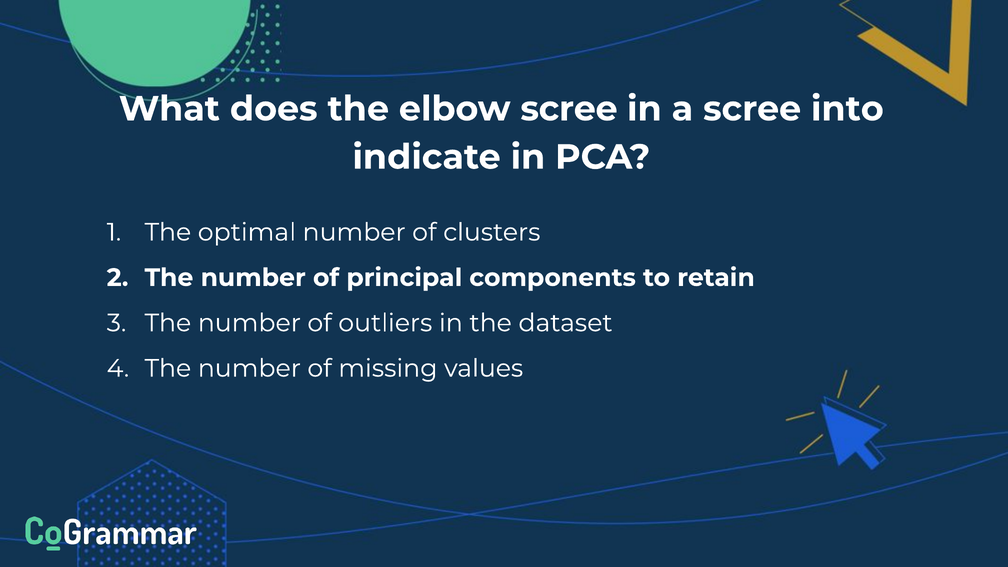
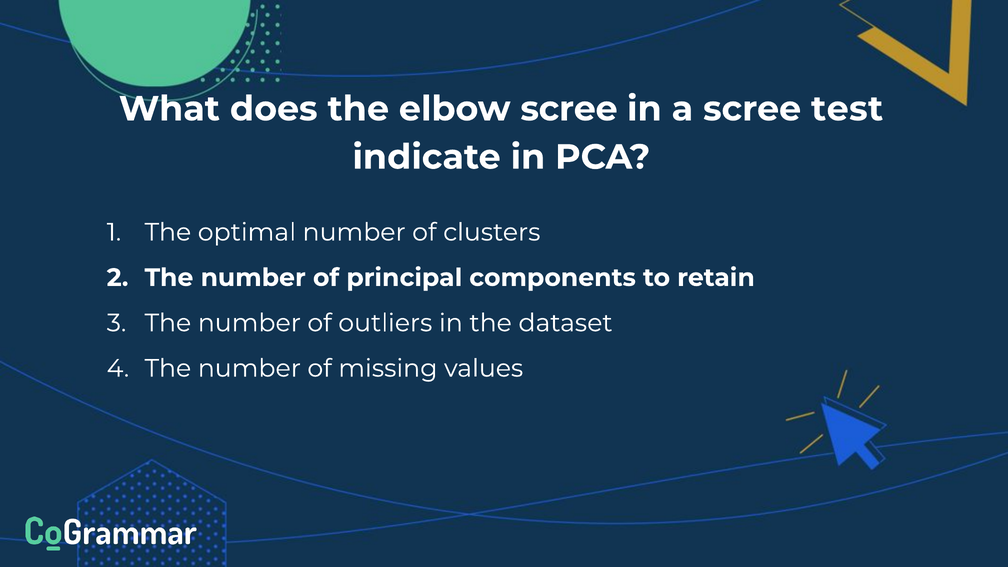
into: into -> test
